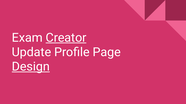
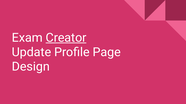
Design underline: present -> none
